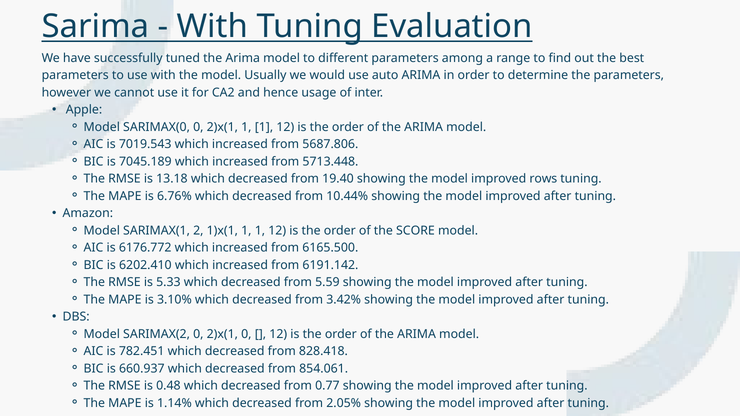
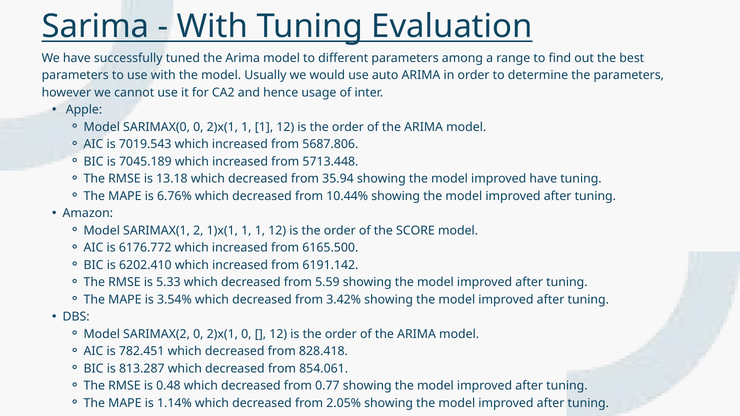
19.40: 19.40 -> 35.94
improved rows: rows -> have
3.10%: 3.10% -> 3.54%
660.937: 660.937 -> 813.287
